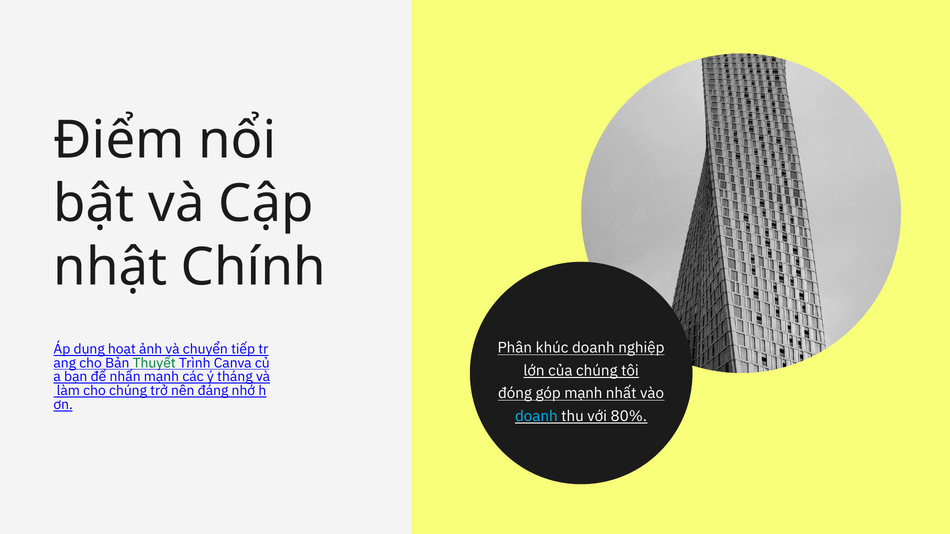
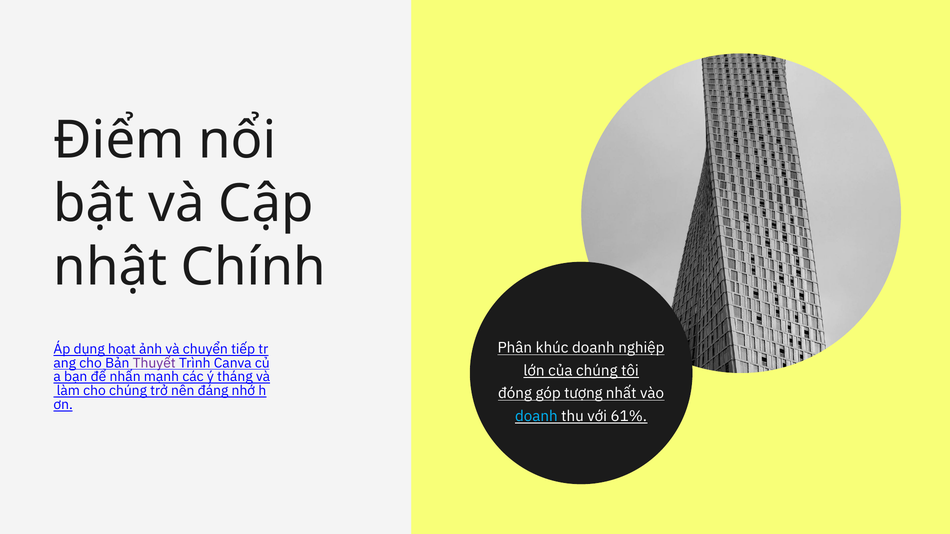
Thuyết colour: green -> purple
góp mạnh: mạnh -> tượng
80%: 80% -> 61%
